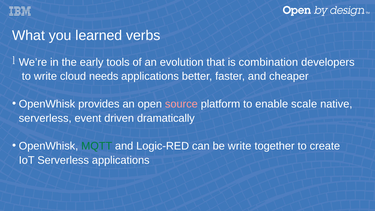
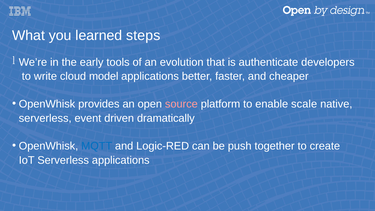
verbs: verbs -> steps
combination: combination -> authenticate
needs: needs -> model
MQTT colour: green -> blue
be write: write -> push
